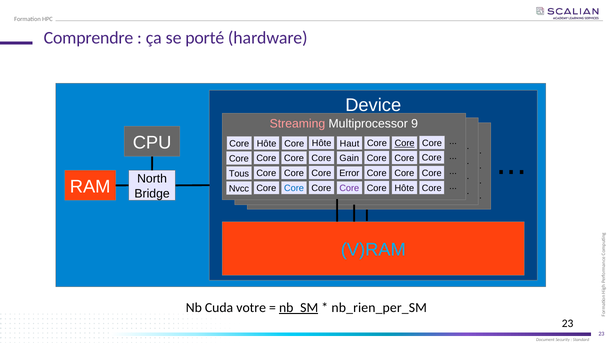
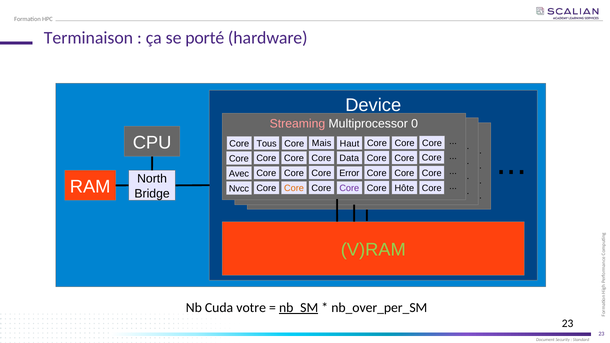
Comprendre: Comprendre -> Terminaison
9: 9 -> 0
Core at (405, 143) underline: present -> none
Hôte at (267, 144): Hôte -> Tous
Hôte at (322, 143): Hôte -> Mais
Gain: Gain -> Data
Tous: Tous -> Avec
Core at (294, 188) colour: blue -> orange
V)RAM colour: light blue -> light green
nb_rien_per_SM: nb_rien_per_SM -> nb_over_per_SM
